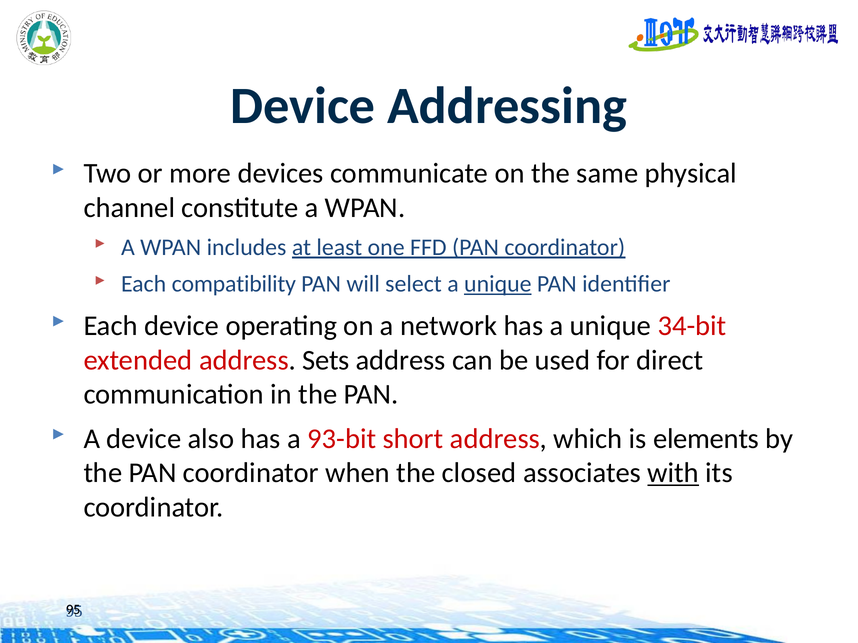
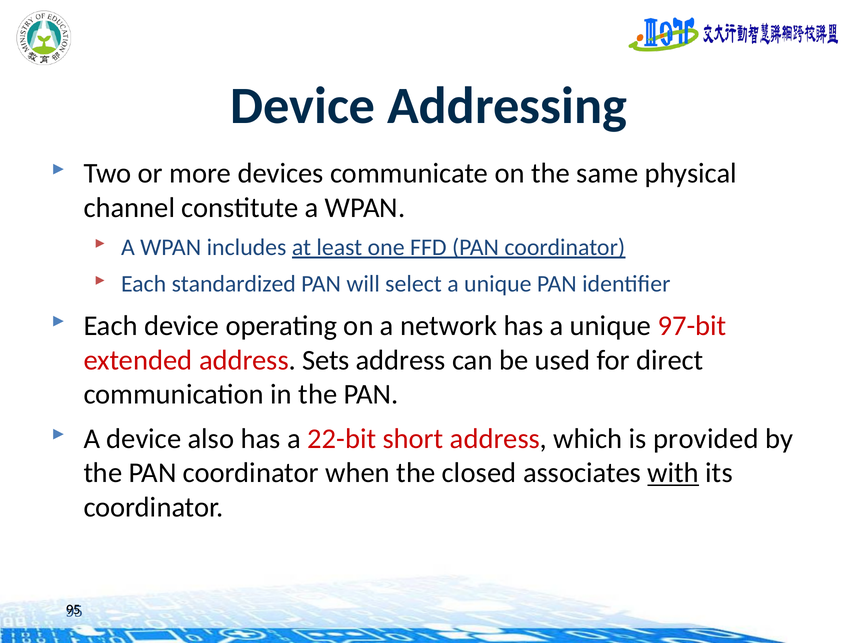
compatibility: compatibility -> standardized
unique at (498, 284) underline: present -> none
34-bit: 34-bit -> 97-bit
93-bit: 93-bit -> 22-bit
elements: elements -> provided
